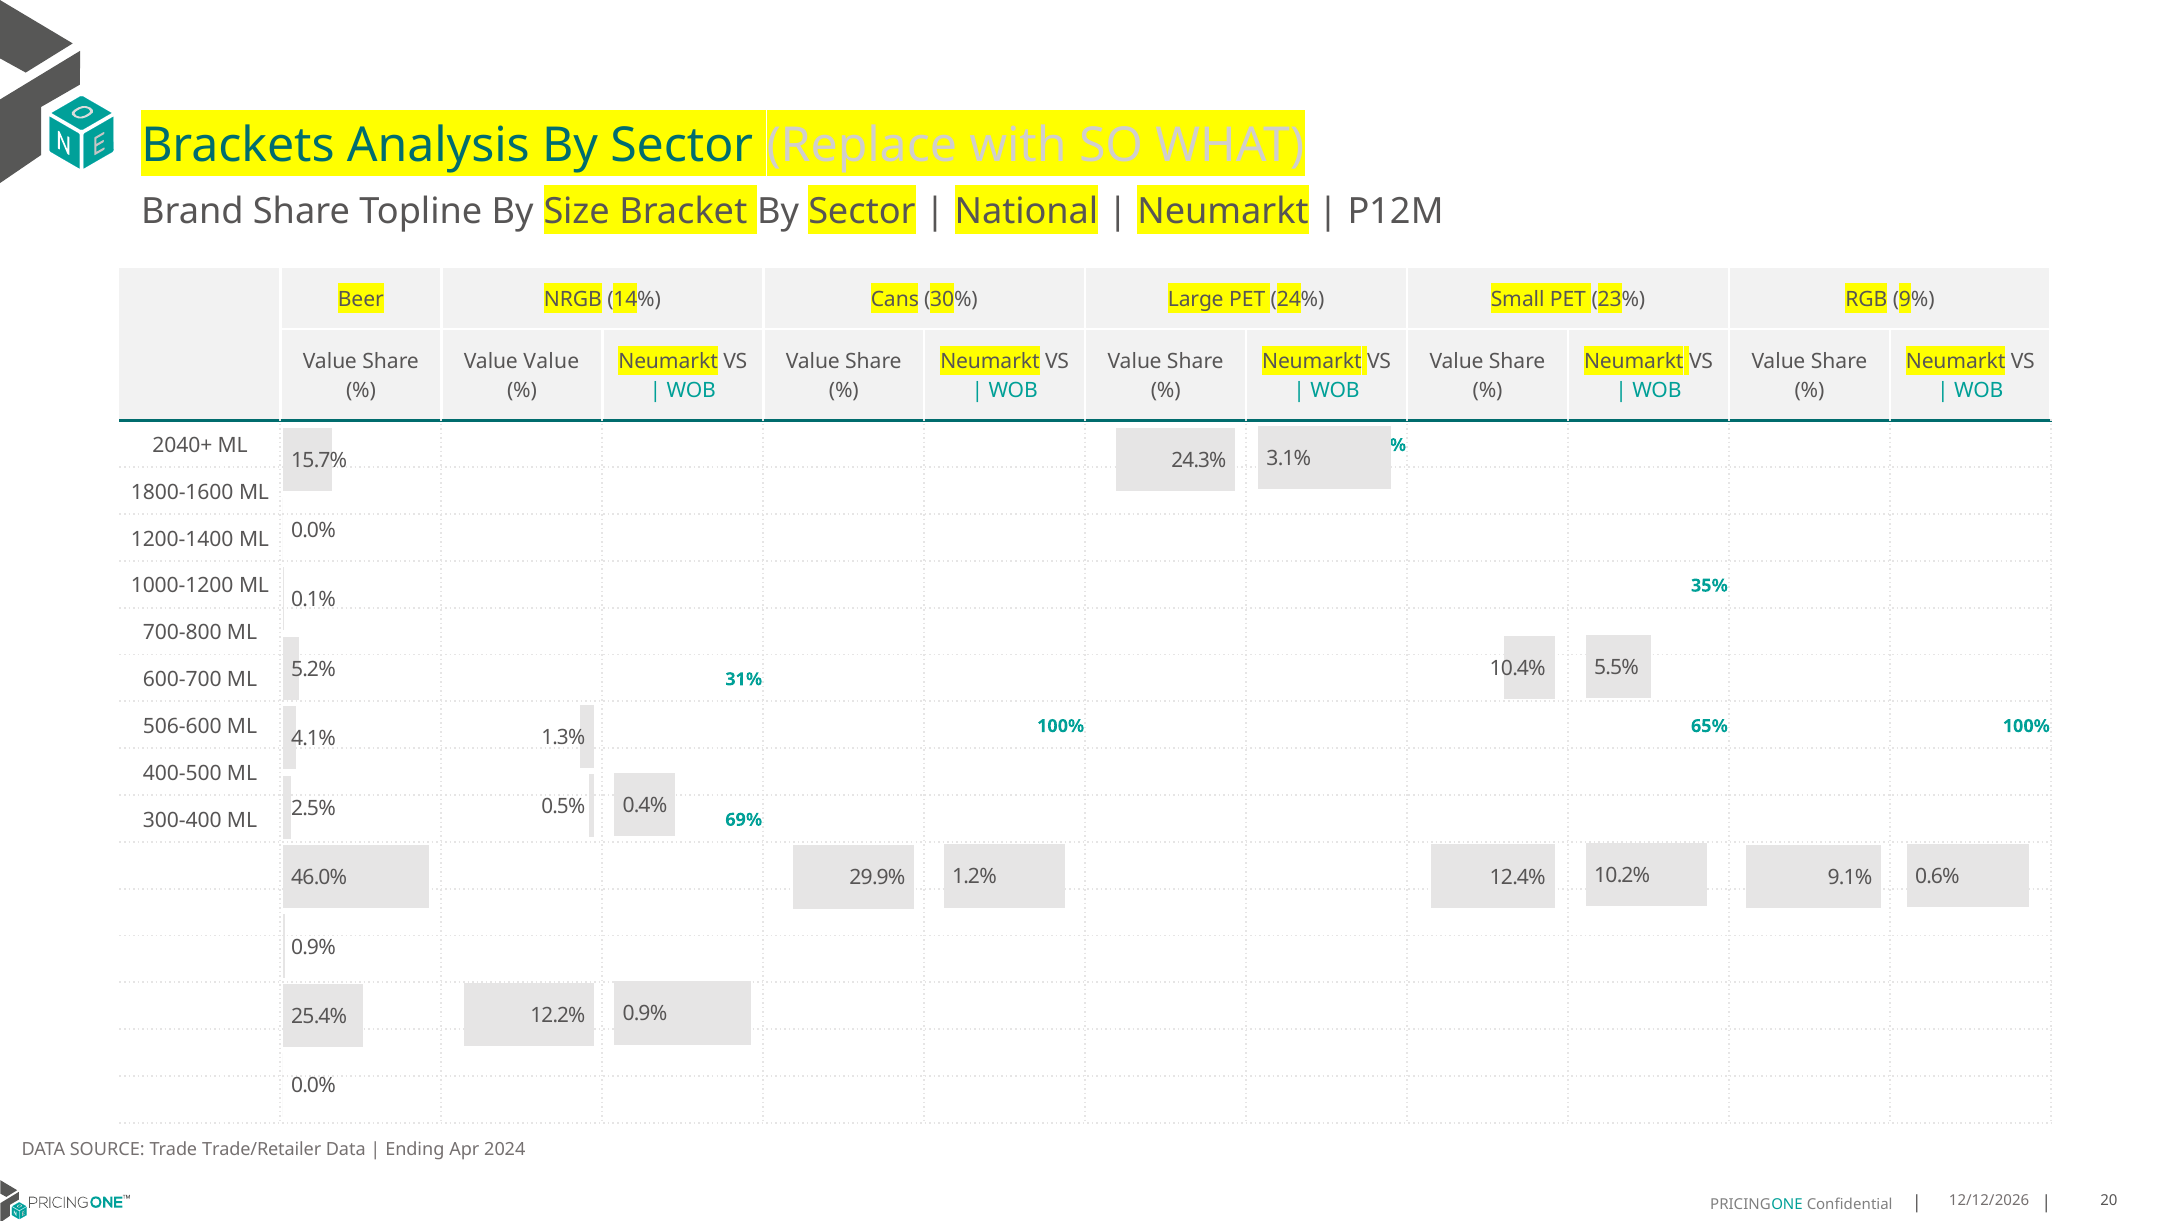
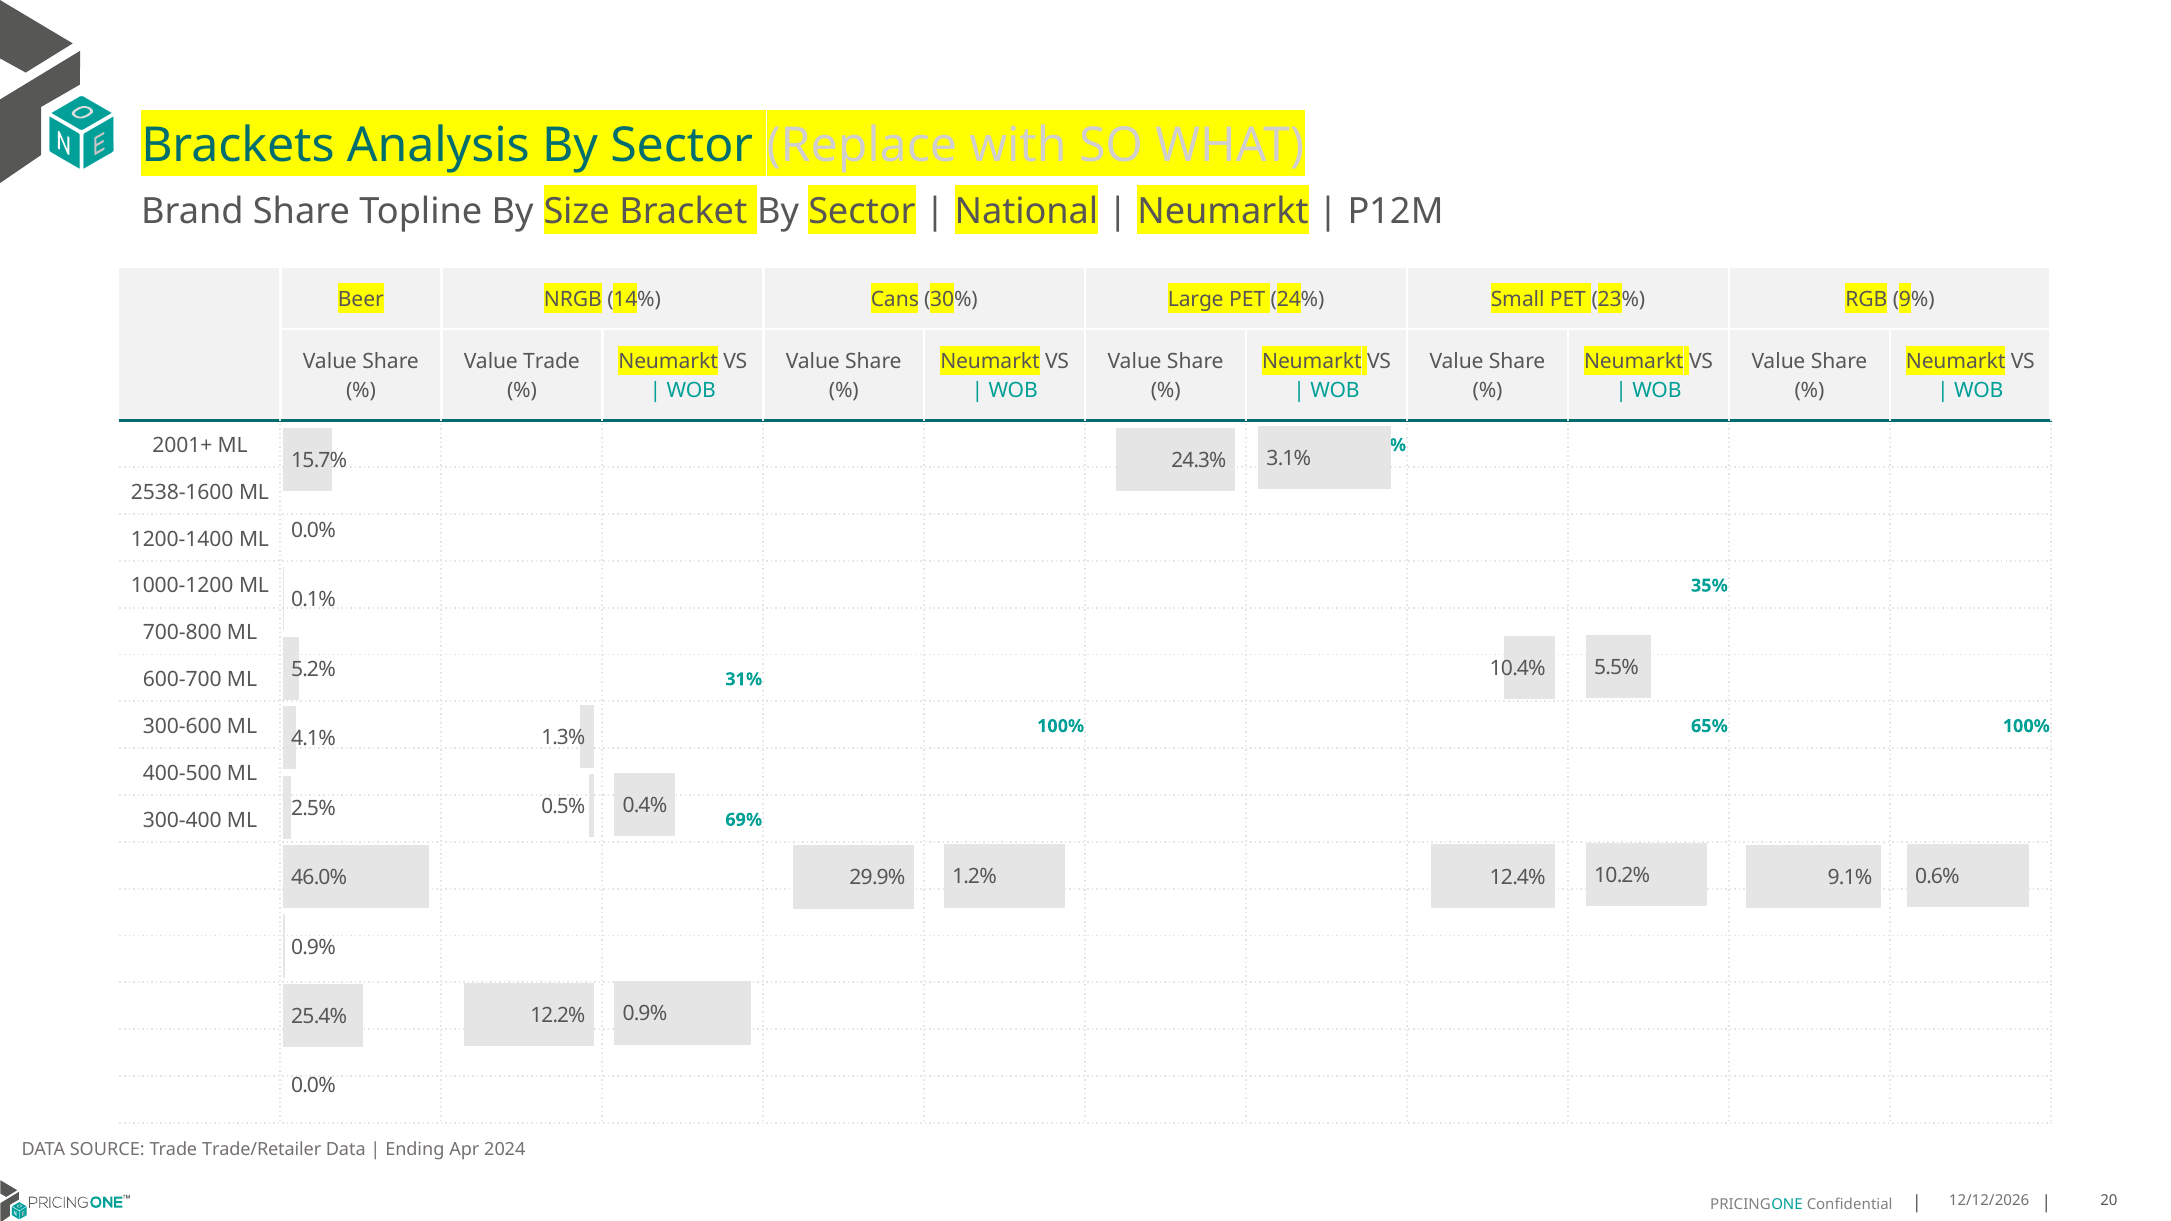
Value Value: Value -> Trade
2040+: 2040+ -> 2001+
1800-1600: 1800-1600 -> 2538-1600
506-600: 506-600 -> 300-600
